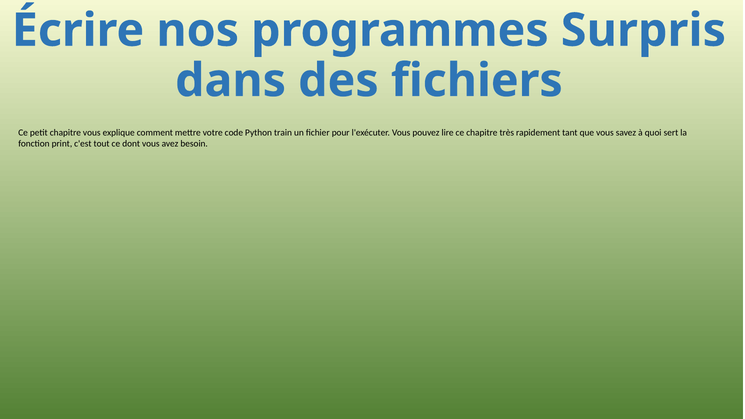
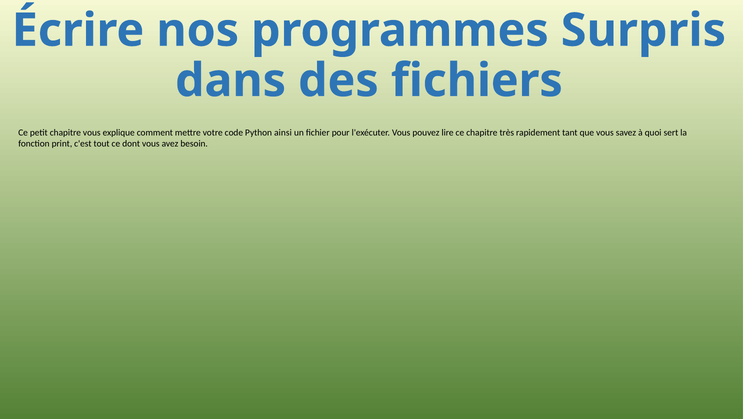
train: train -> ainsi
